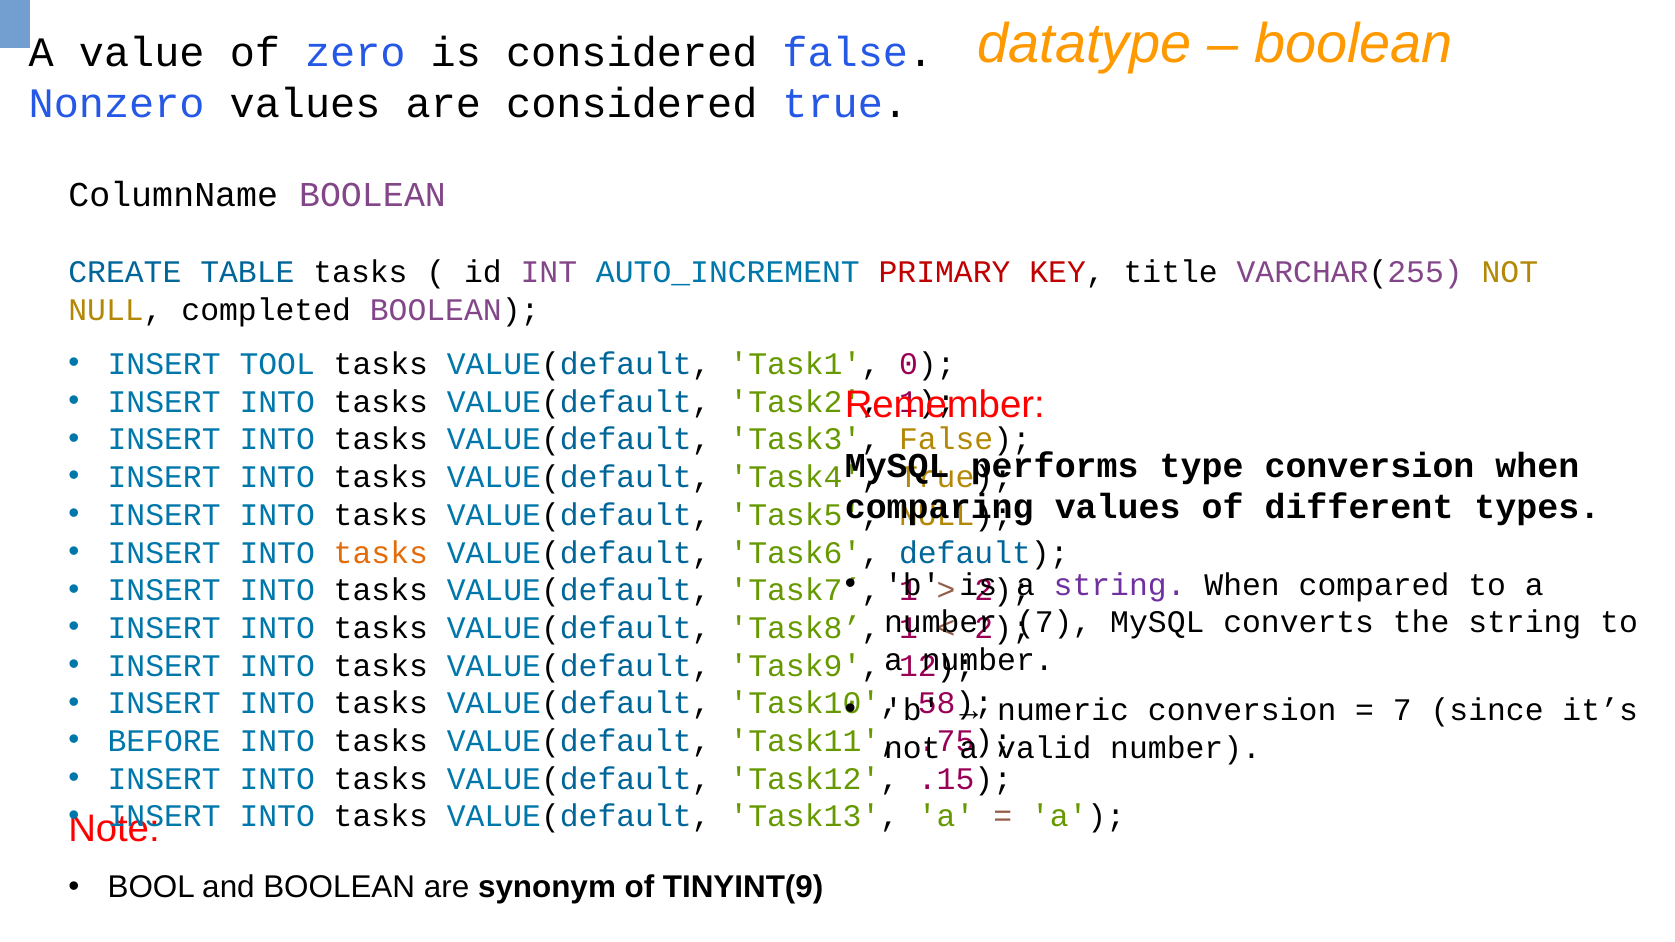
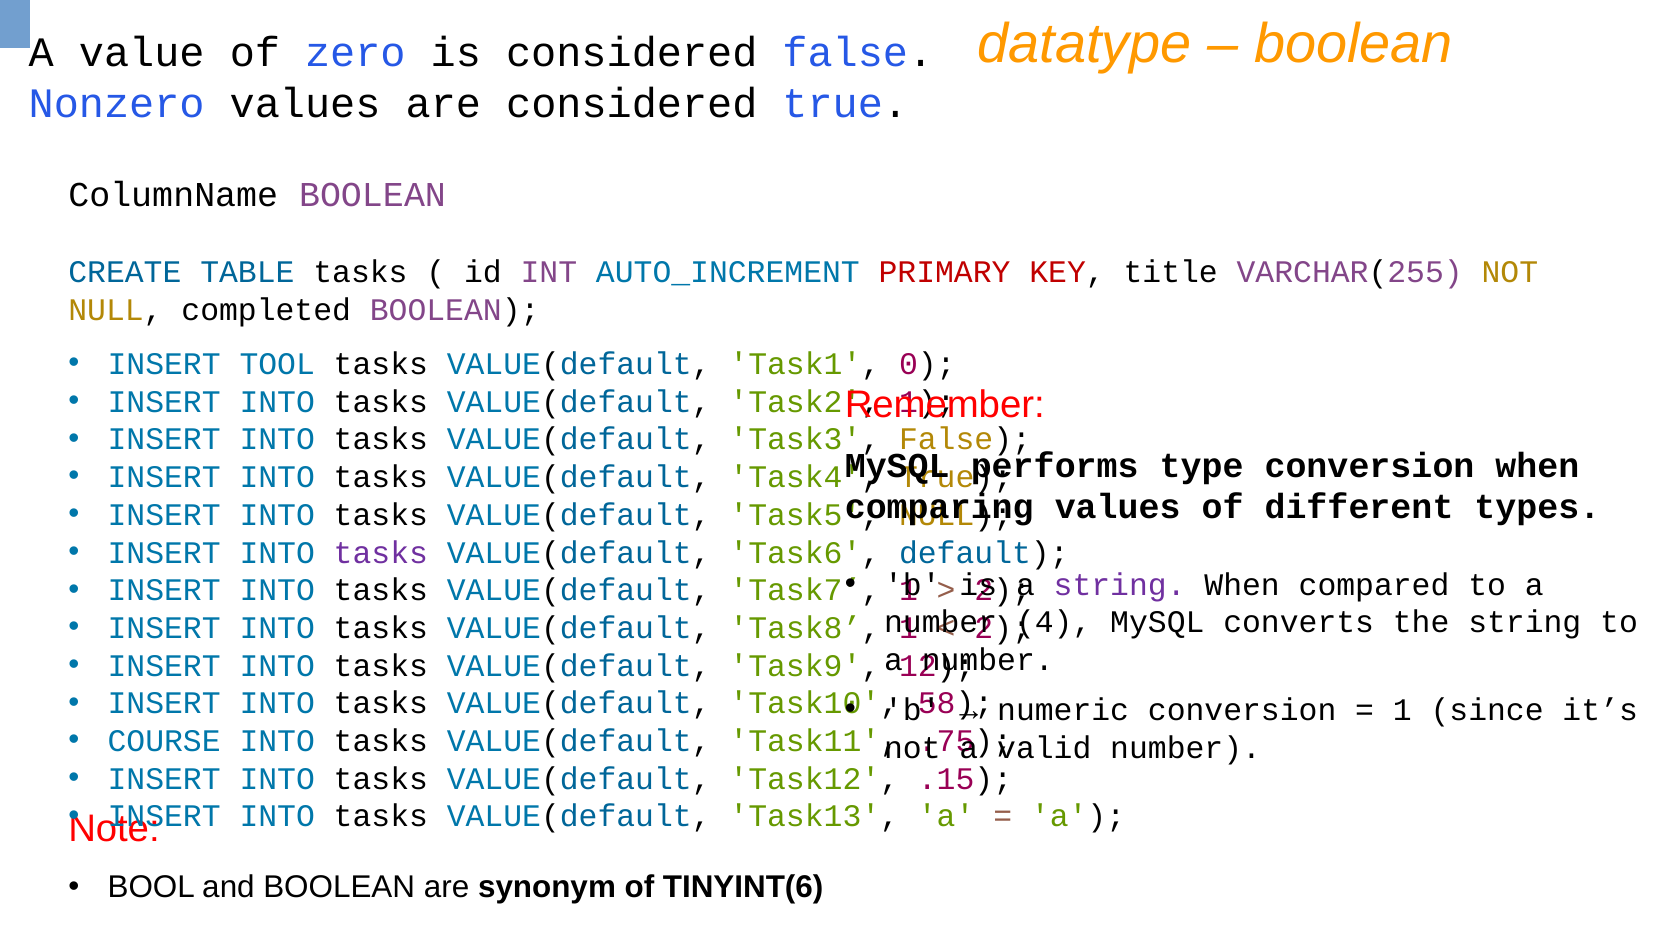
tasks at (381, 553) colour: orange -> purple
7 at (1054, 622): 7 -> 4
7 at (1402, 710): 7 -> 1
BEFORE: BEFORE -> COURSE
TINYINT(9: TINYINT(9 -> TINYINT(6
